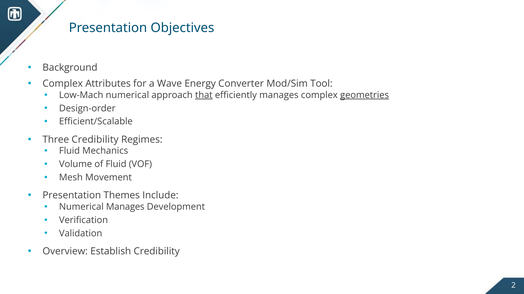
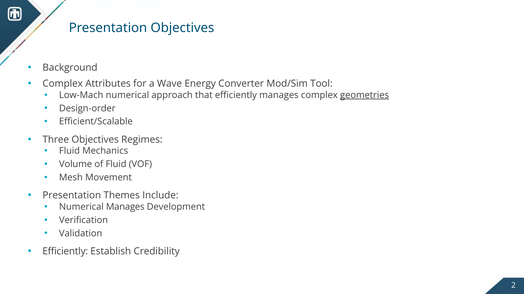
that underline: present -> none
Three Credibility: Credibility -> Objectives
Overview at (65, 252): Overview -> Efficiently
